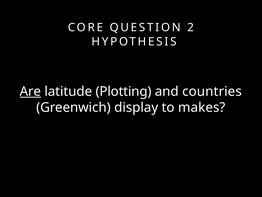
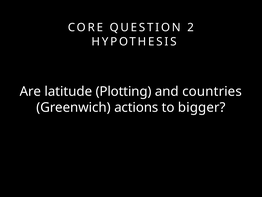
Are underline: present -> none
display: display -> actions
makes: makes -> bigger
